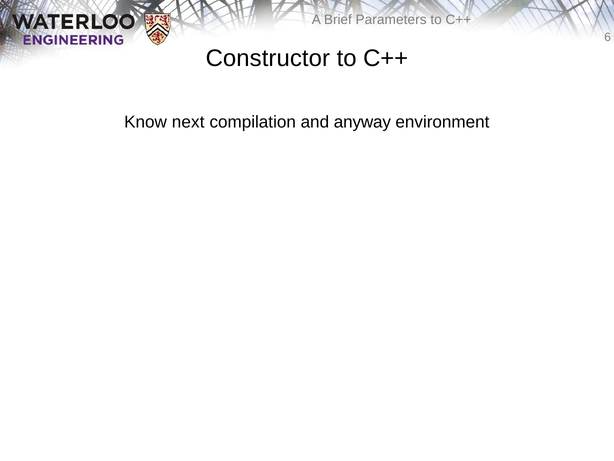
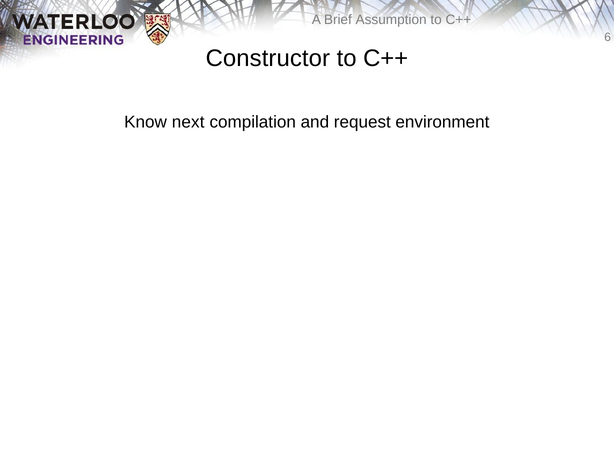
Parameters: Parameters -> Assumption
anyway: anyway -> request
